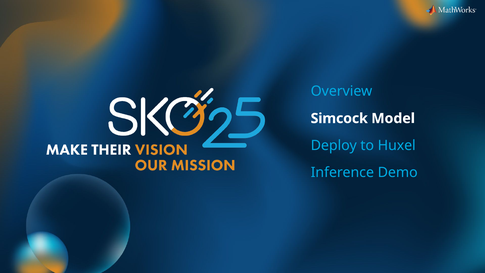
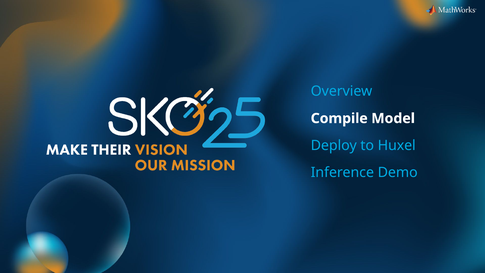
Simcock: Simcock -> Compile
